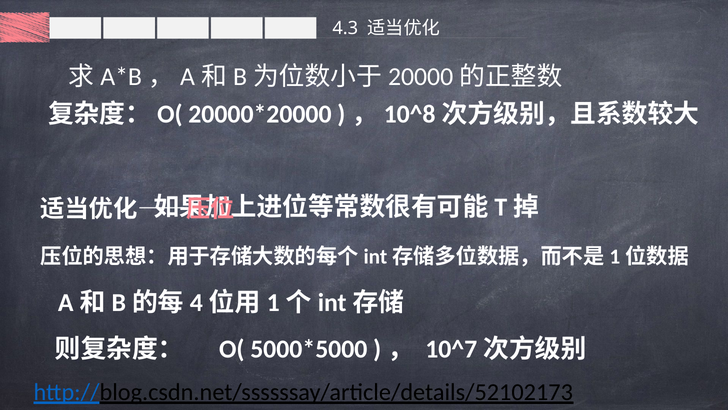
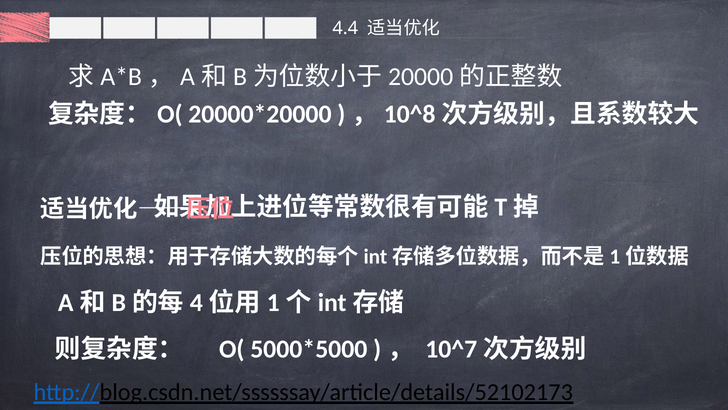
4.3: 4.3 -> 4.4
